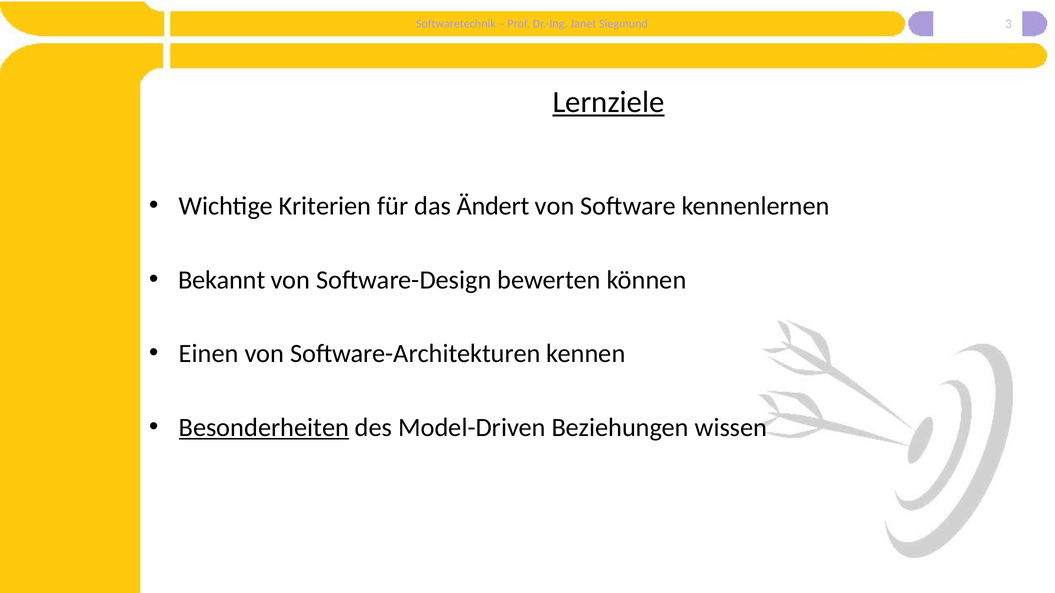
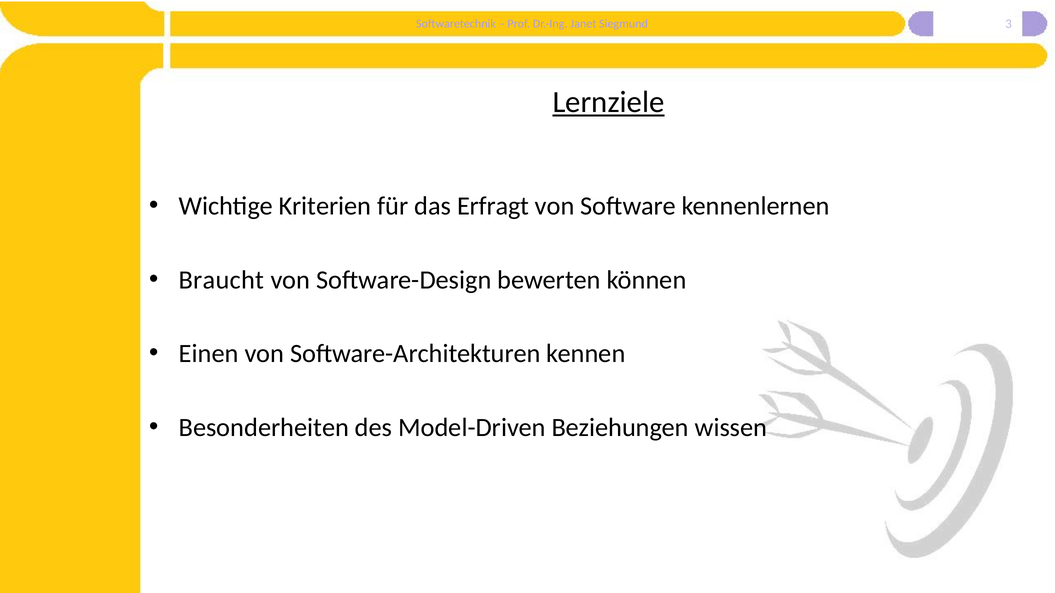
Ändert: Ändert -> Erfragt
Bekannt: Bekannt -> Braucht
Besonderheiten underline: present -> none
